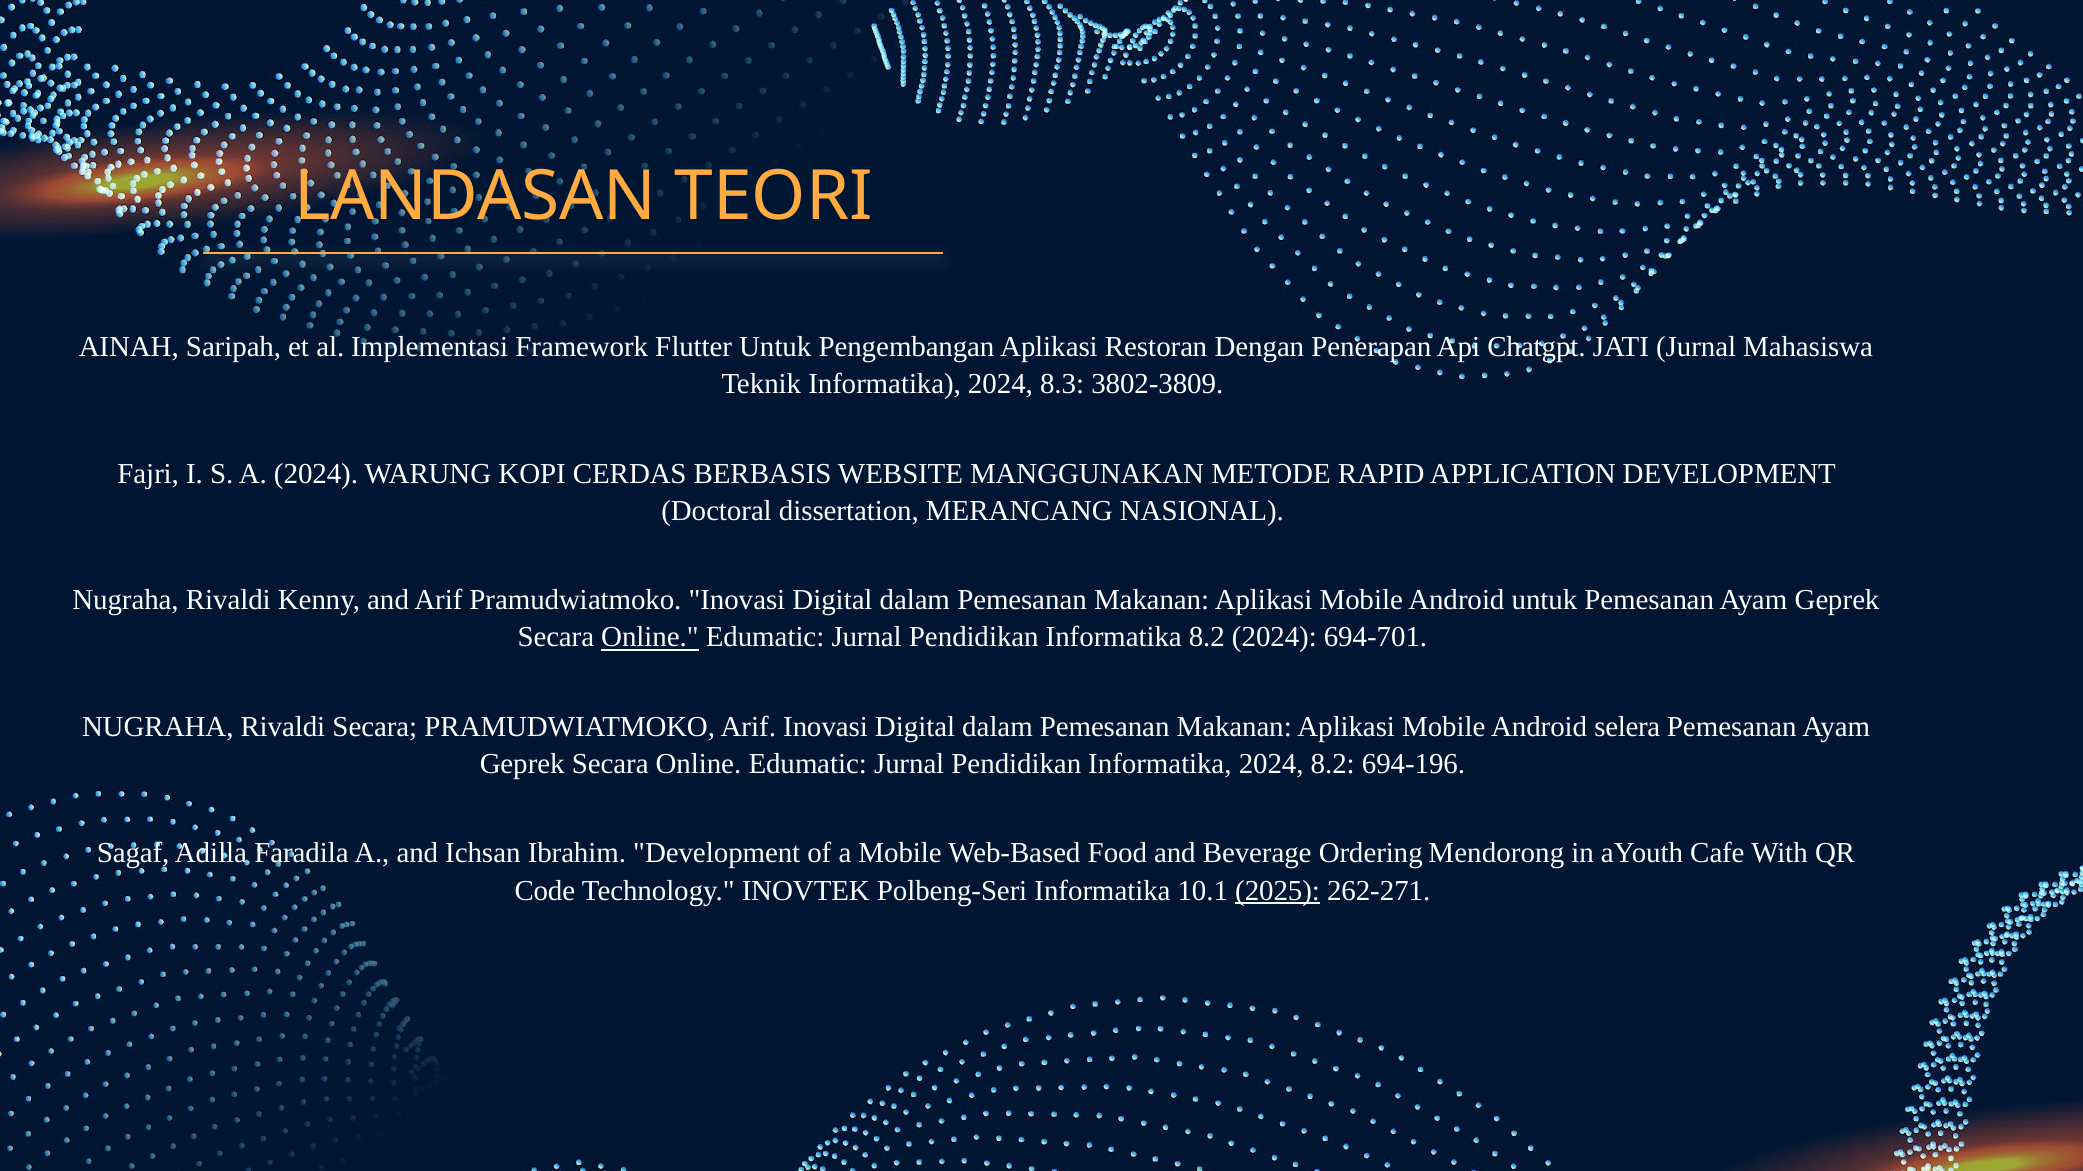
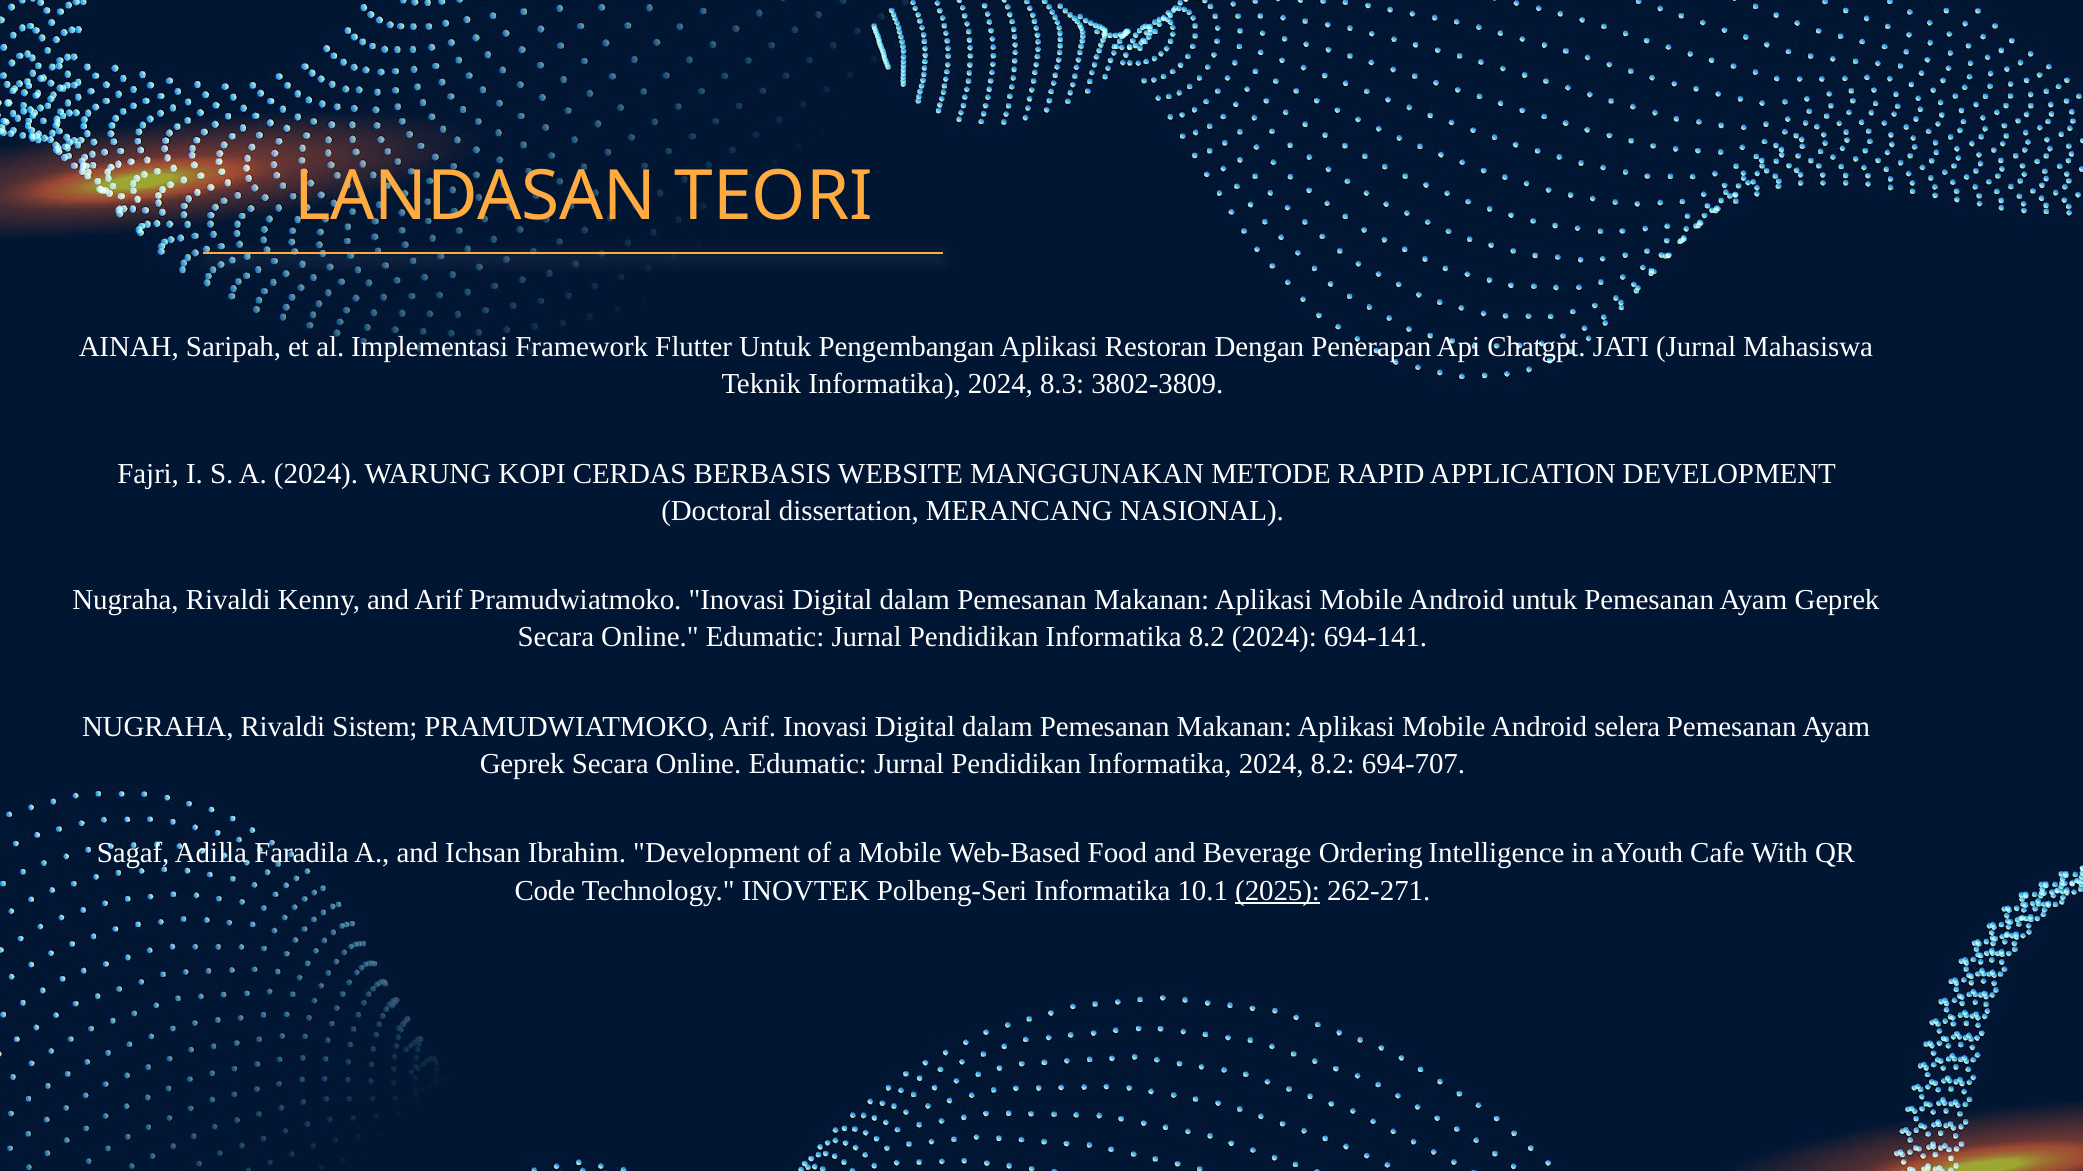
Online at (650, 638) underline: present -> none
694-701: 694-701 -> 694-141
Rivaldi Secara: Secara -> Sistem
694-196: 694-196 -> 694-707
Mendorong: Mendorong -> Intelligence
